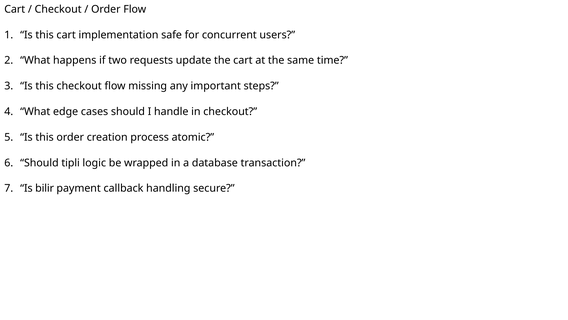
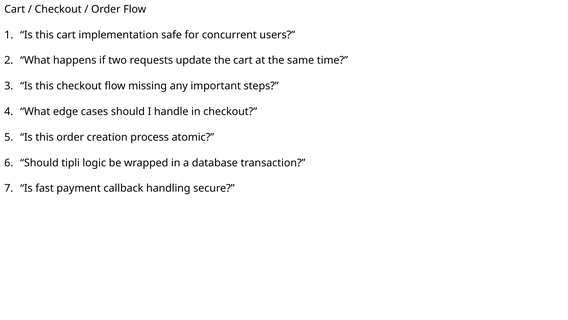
bilir: bilir -> fast
